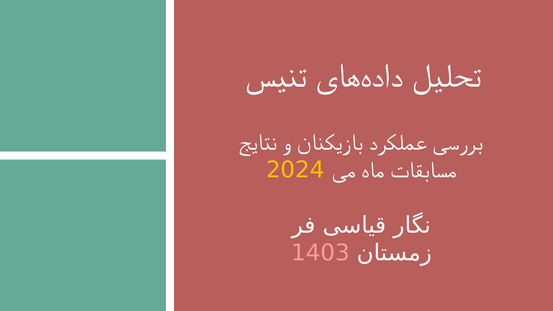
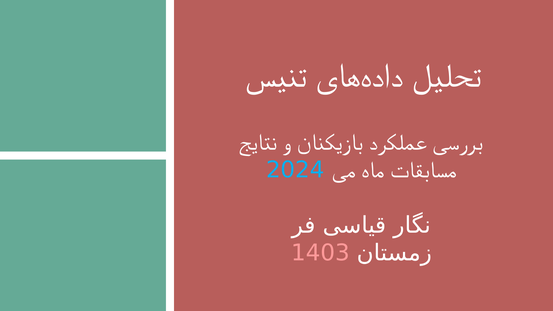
2024 colour: yellow -> light blue
